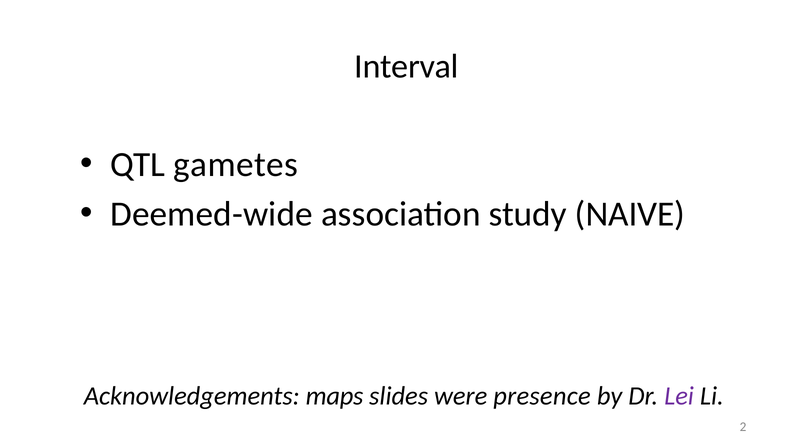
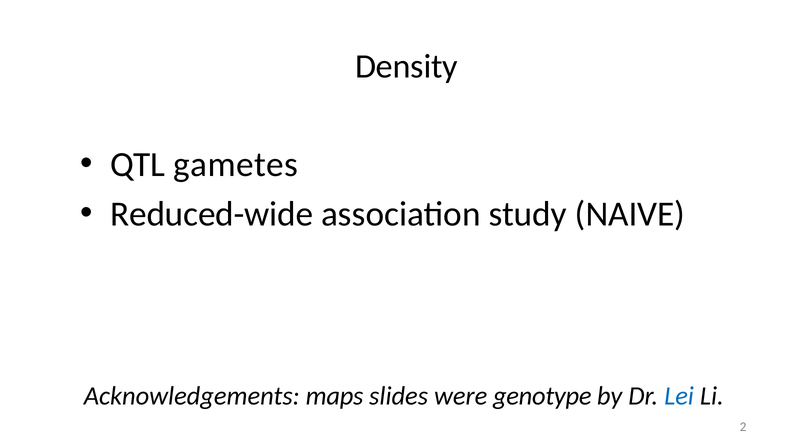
Interval: Interval -> Density
Deemed-wide: Deemed-wide -> Reduced-wide
presence: presence -> genotype
Lei colour: purple -> blue
